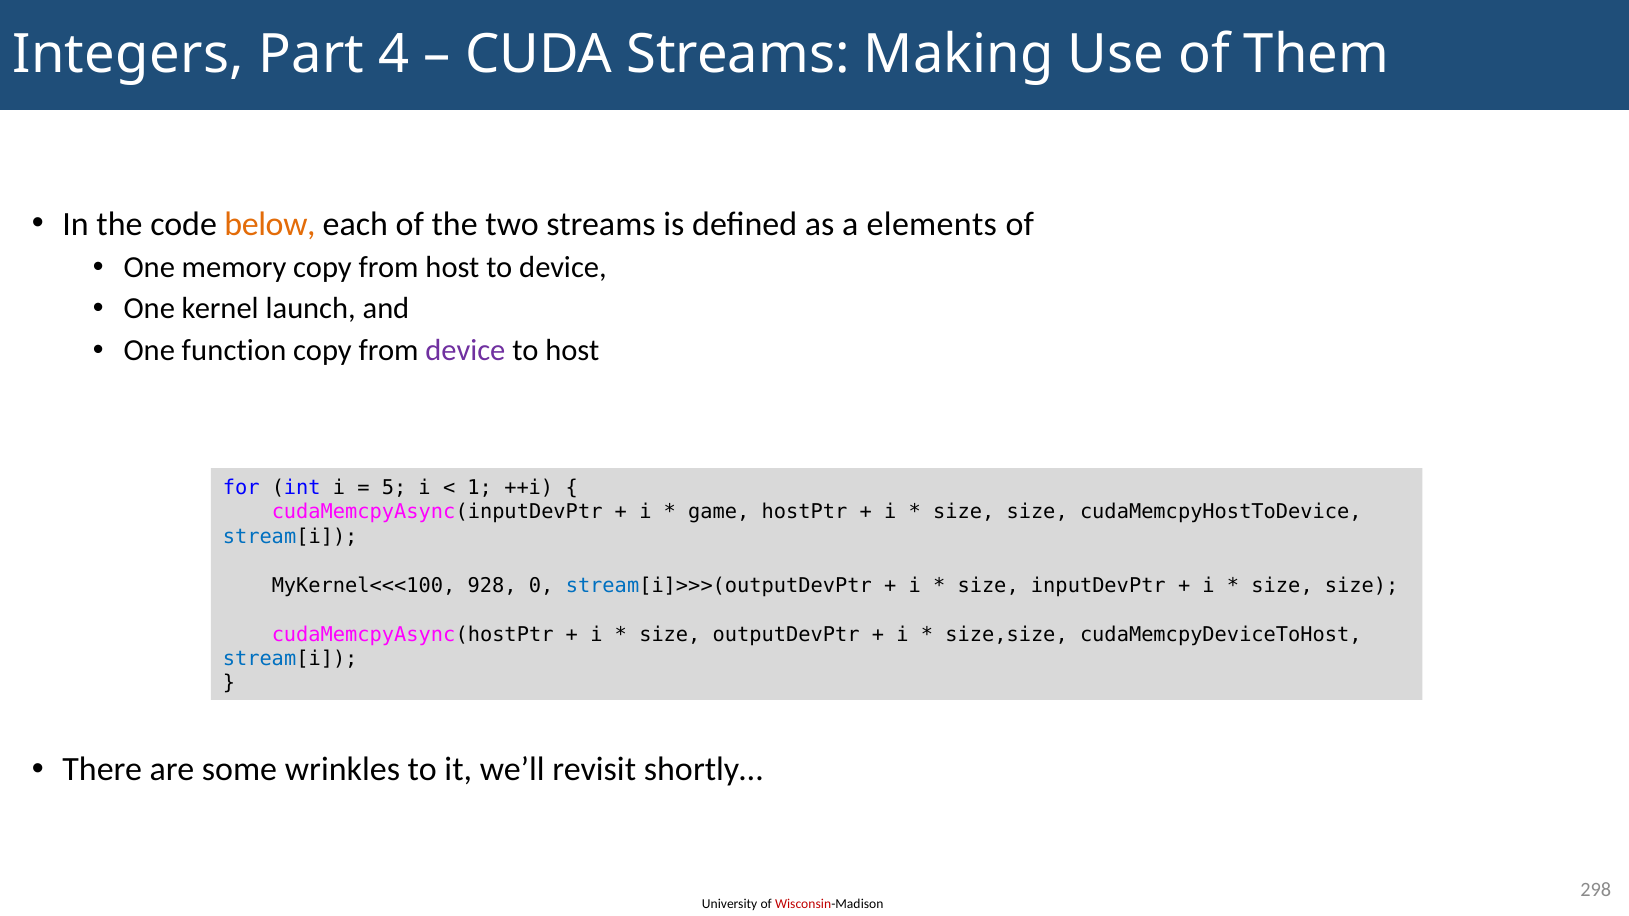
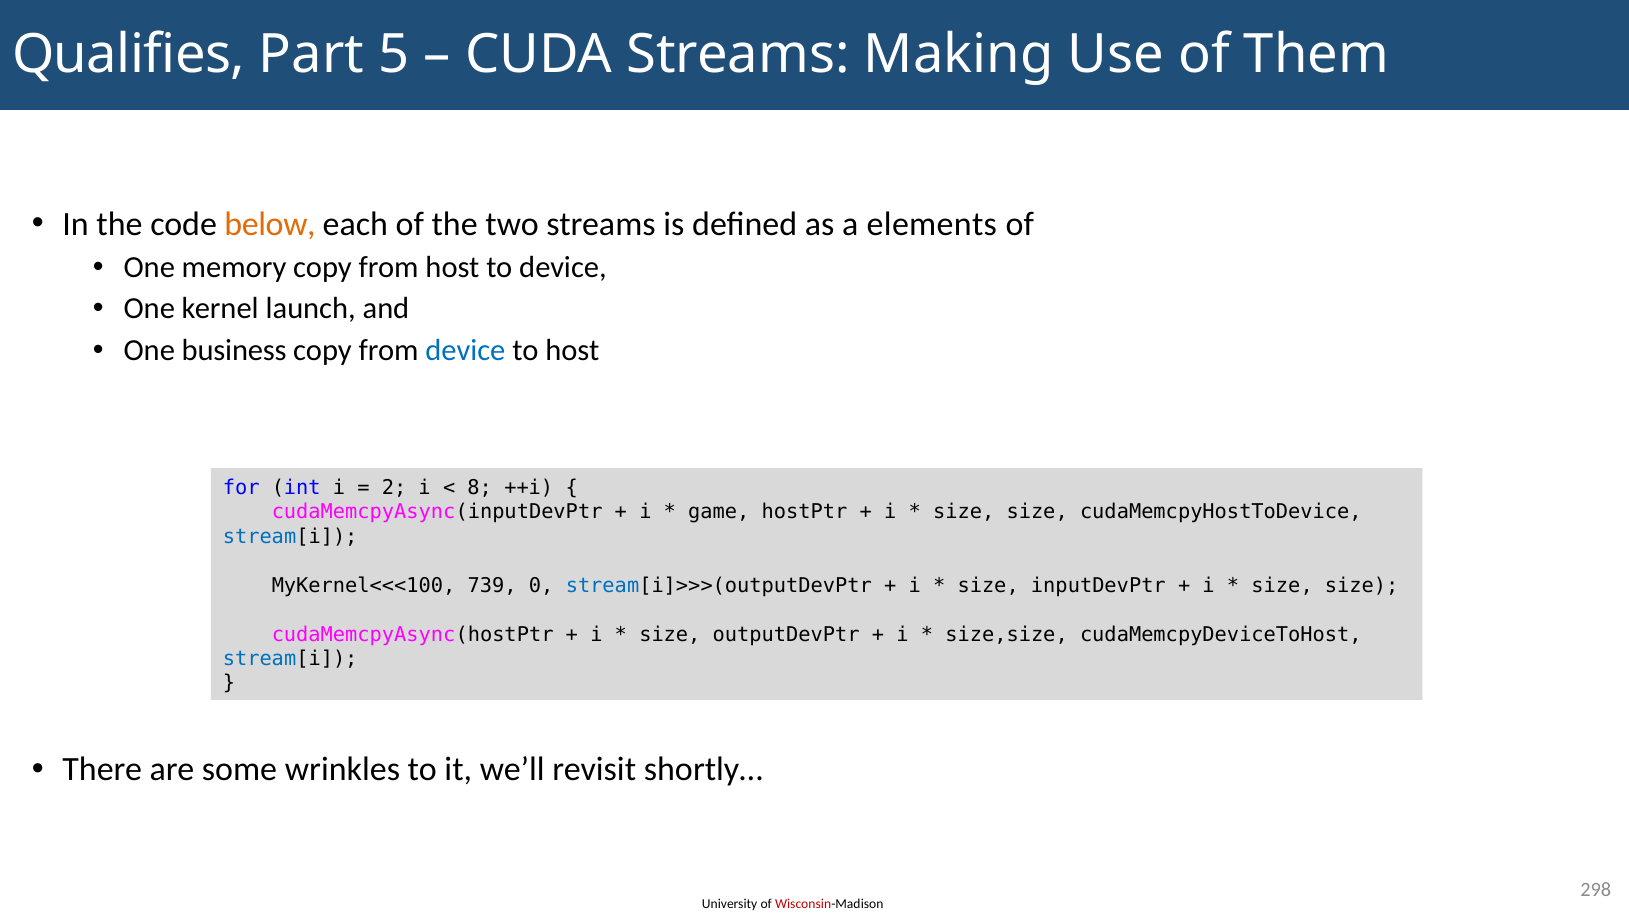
Integers: Integers -> Qualifies
4: 4 -> 5
function: function -> business
device at (465, 350) colour: purple -> blue
5: 5 -> 2
1: 1 -> 8
928: 928 -> 739
